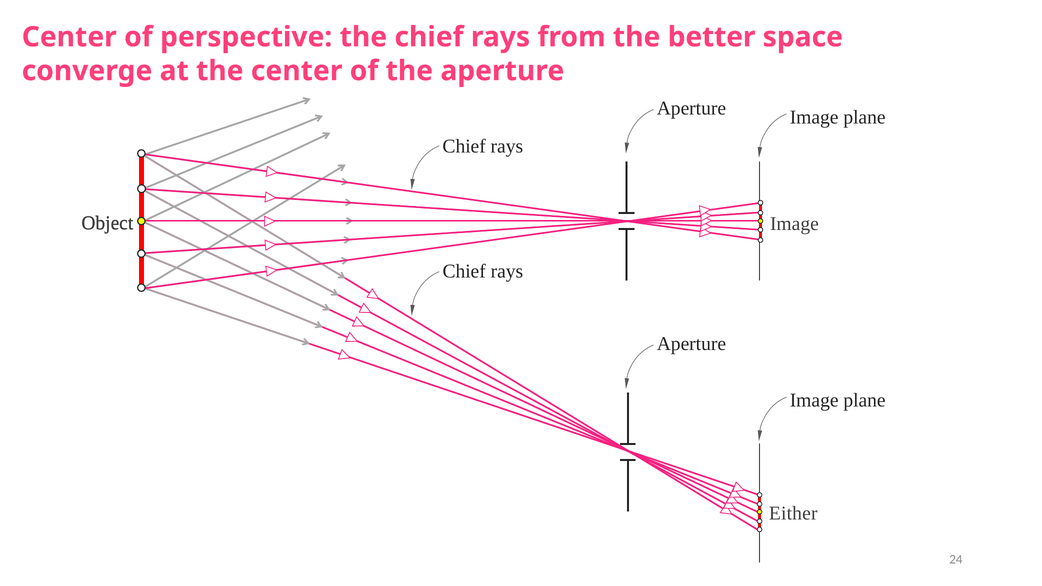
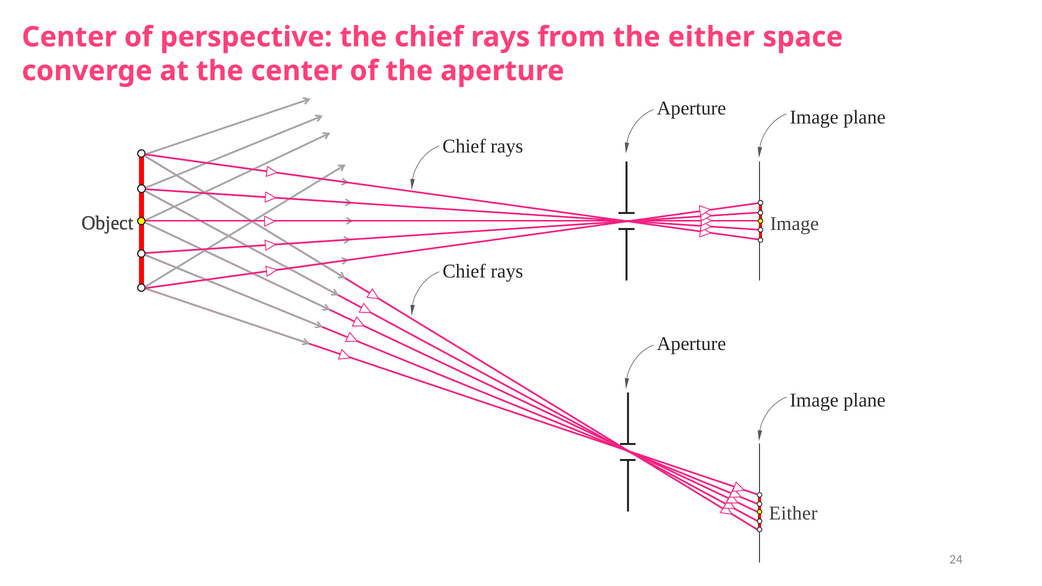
the better: better -> either
